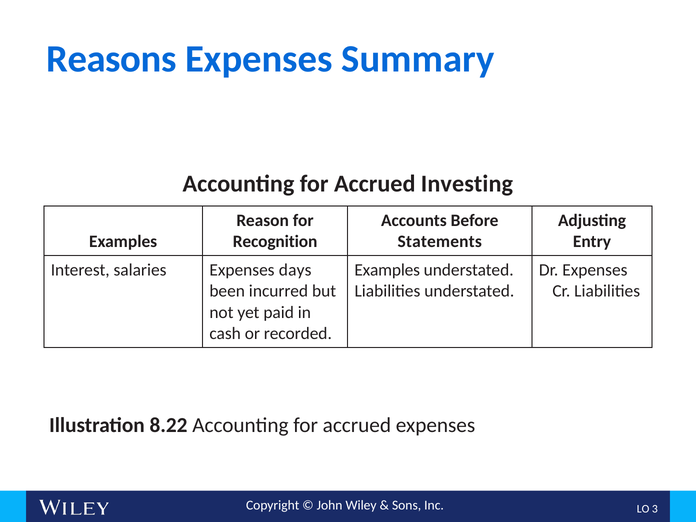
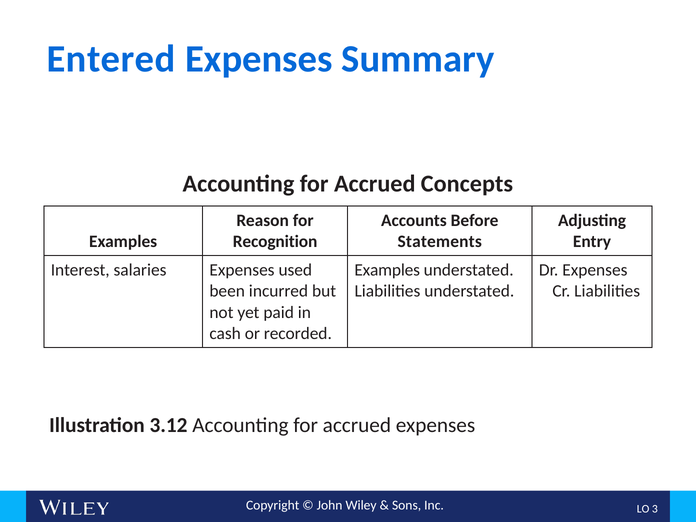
Reasons: Reasons -> Entered
Investing: Investing -> Concepts
days: days -> used
8.22: 8.22 -> 3.12
